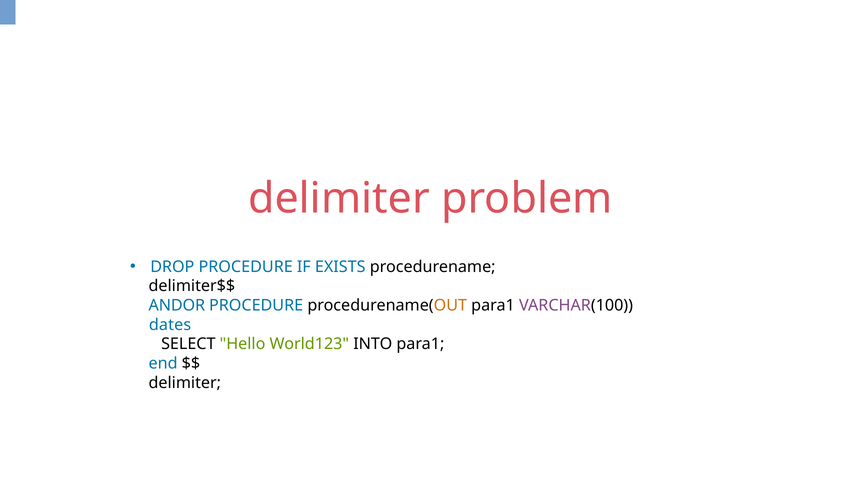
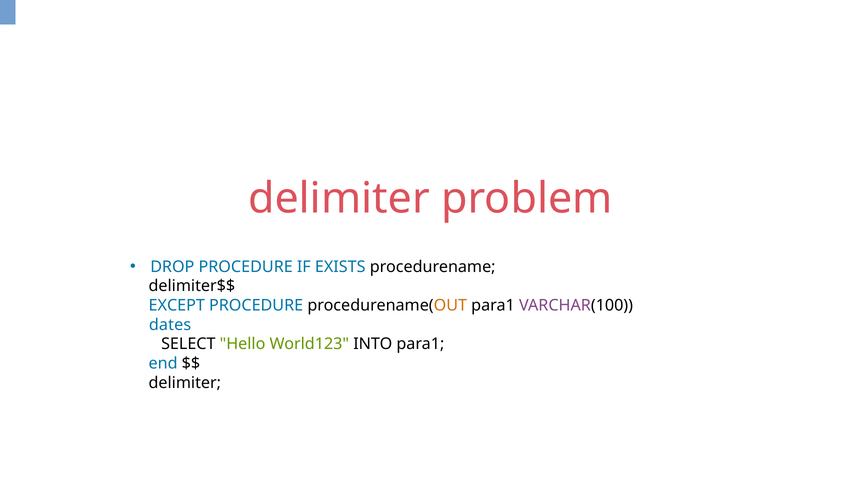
ANDOR: ANDOR -> EXCEPT
